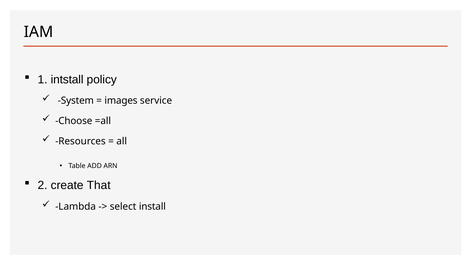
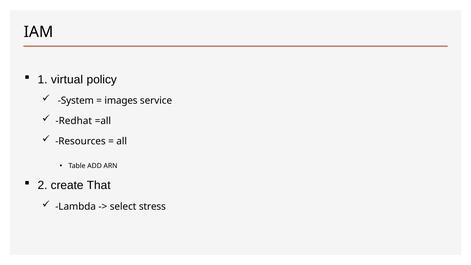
intstall: intstall -> virtual
Choose: Choose -> Redhat
install: install -> stress
